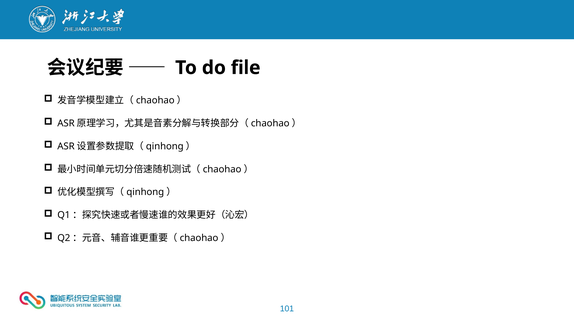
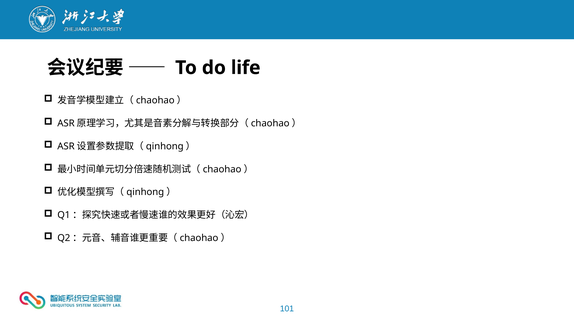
file: file -> life
